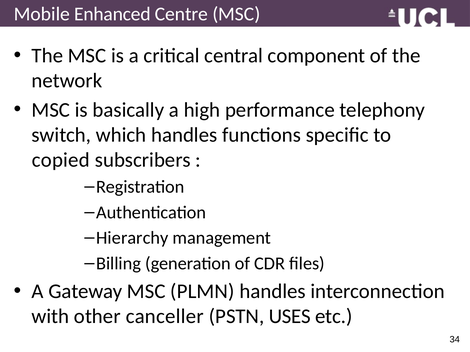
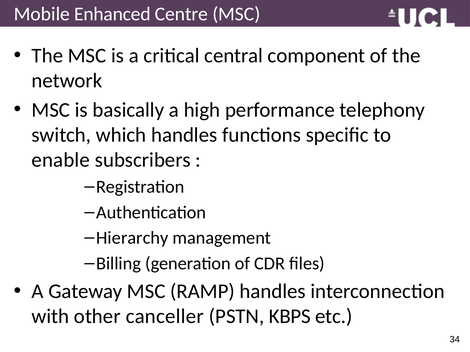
copied: copied -> enable
PLMN: PLMN -> RAMP
USES: USES -> KBPS
